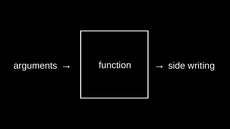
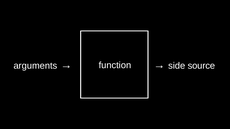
writing: writing -> source
